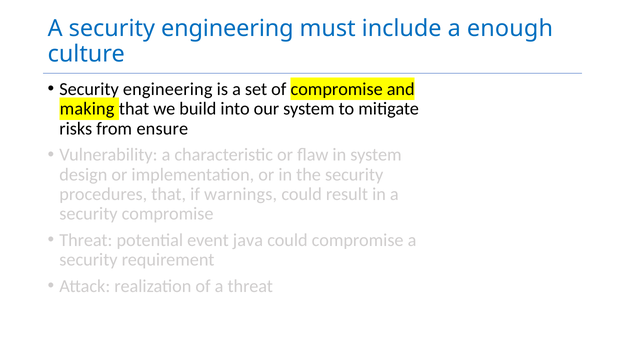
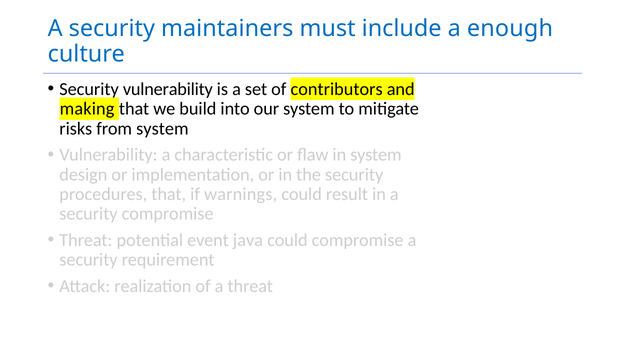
A security engineering: engineering -> maintainers
engineering at (168, 89): engineering -> vulnerability
of compromise: compromise -> contributors
from ensure: ensure -> system
